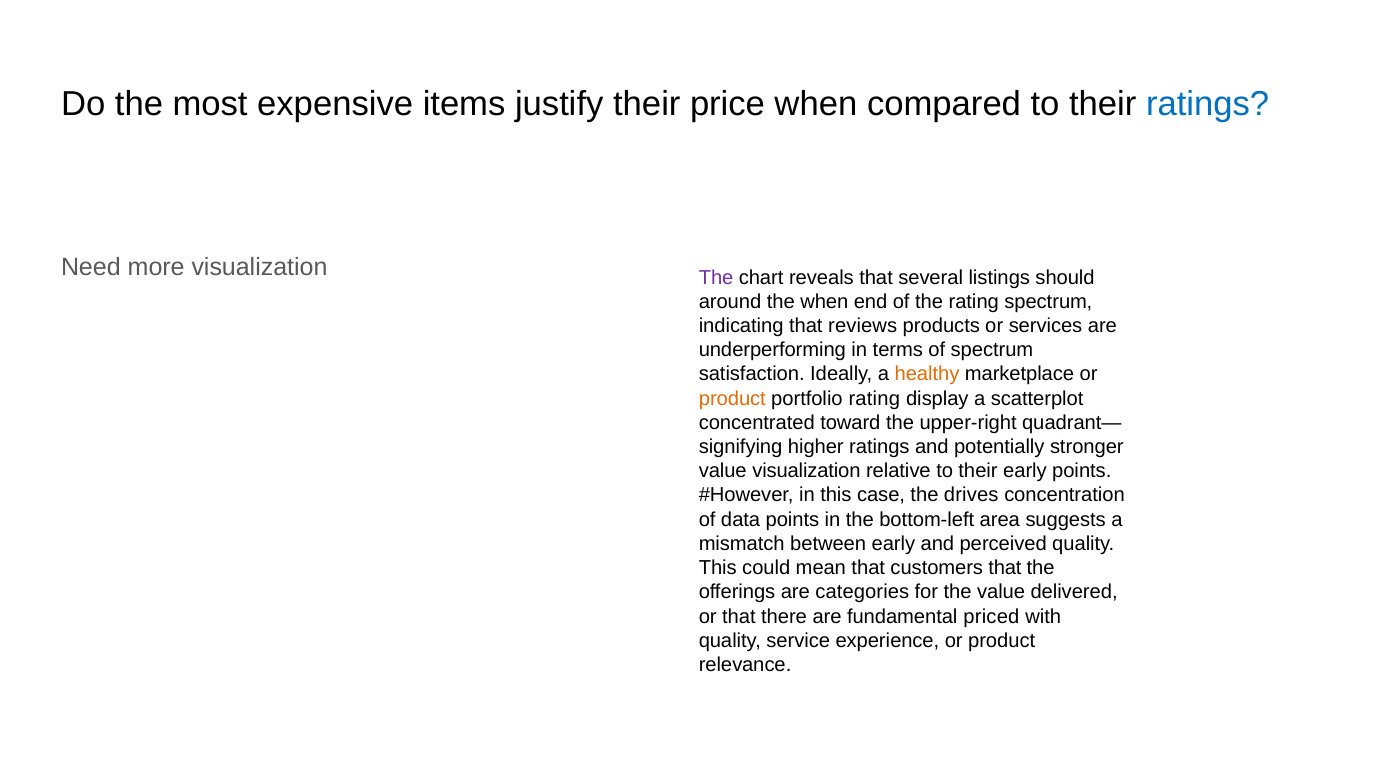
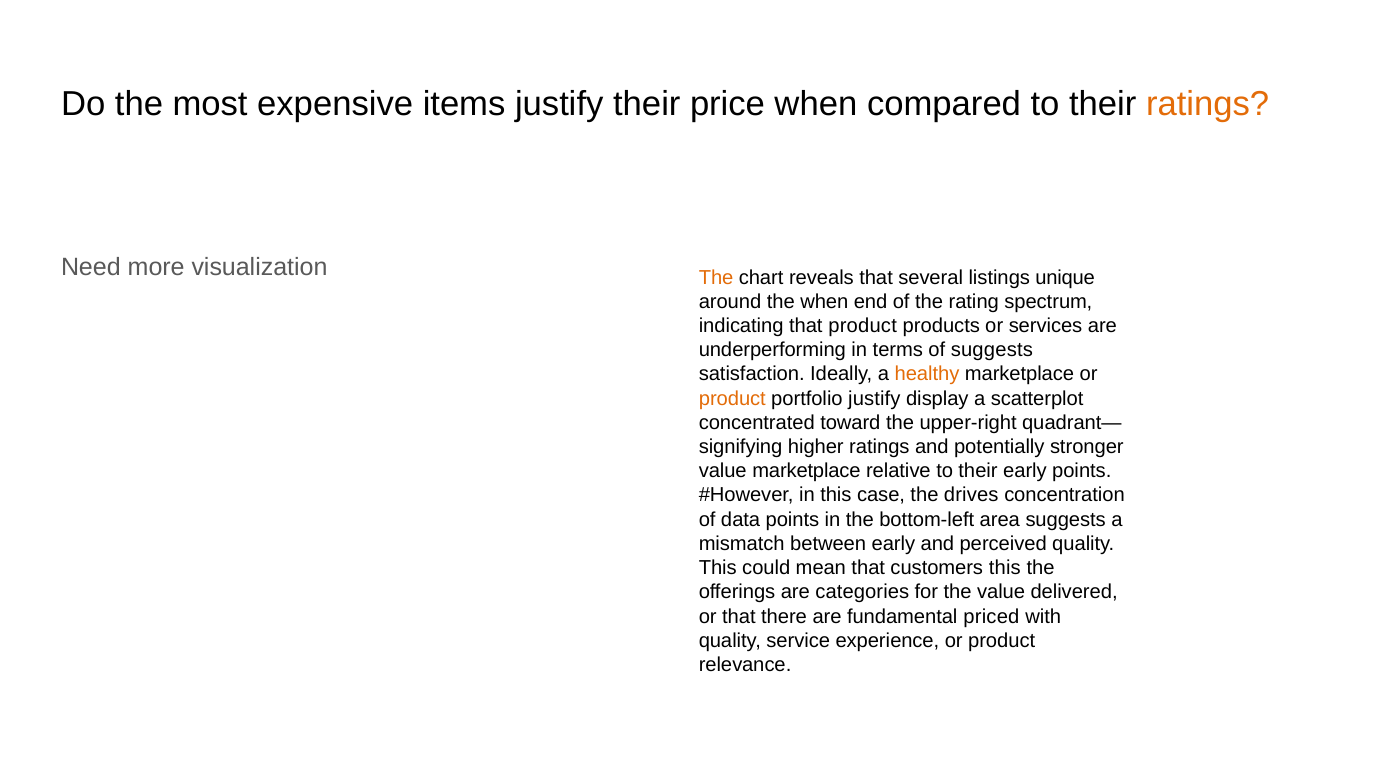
ratings at (1208, 105) colour: blue -> orange
The at (716, 278) colour: purple -> orange
should: should -> unique
that reviews: reviews -> product
of spectrum: spectrum -> suggests
portfolio rating: rating -> justify
value visualization: visualization -> marketplace
customers that: that -> this
